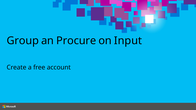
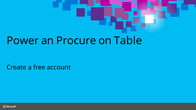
Group: Group -> Power
Input: Input -> Table
